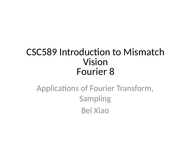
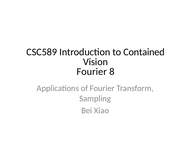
Mismatch: Mismatch -> Contained
